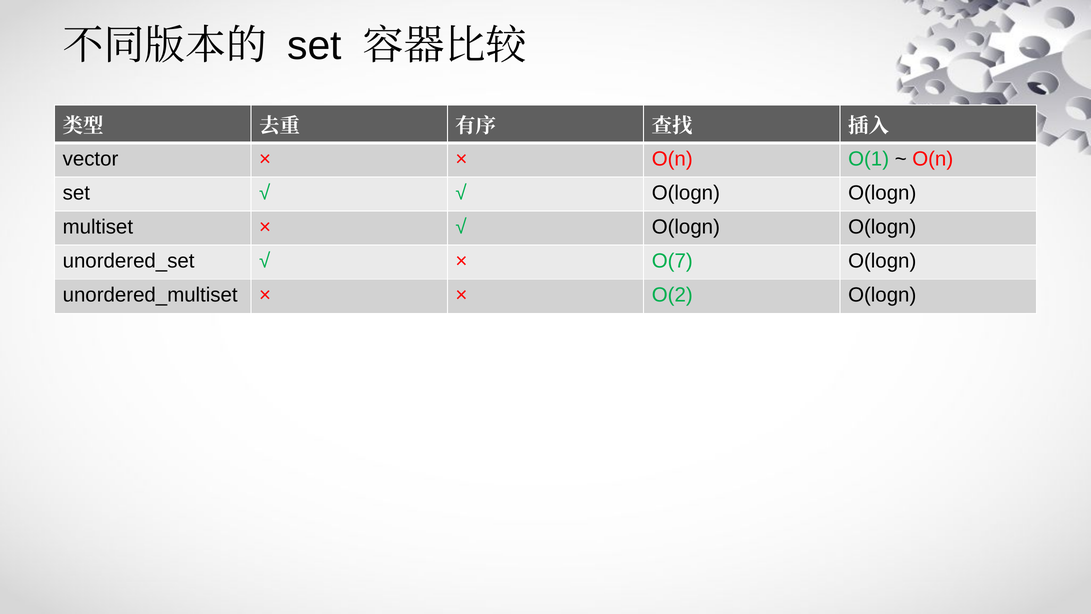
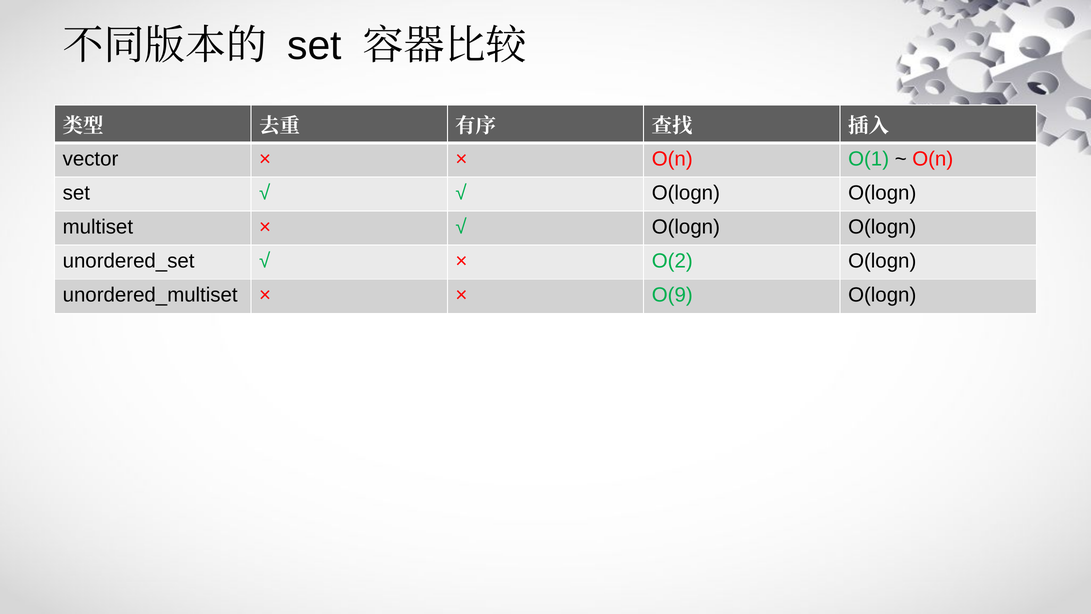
O(7: O(7 -> O(2
O(2: O(2 -> O(9
